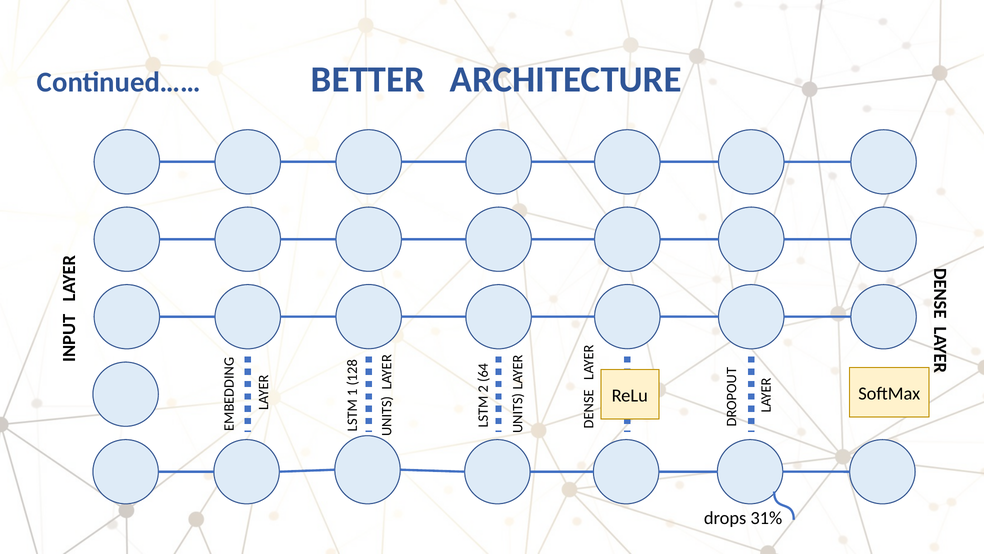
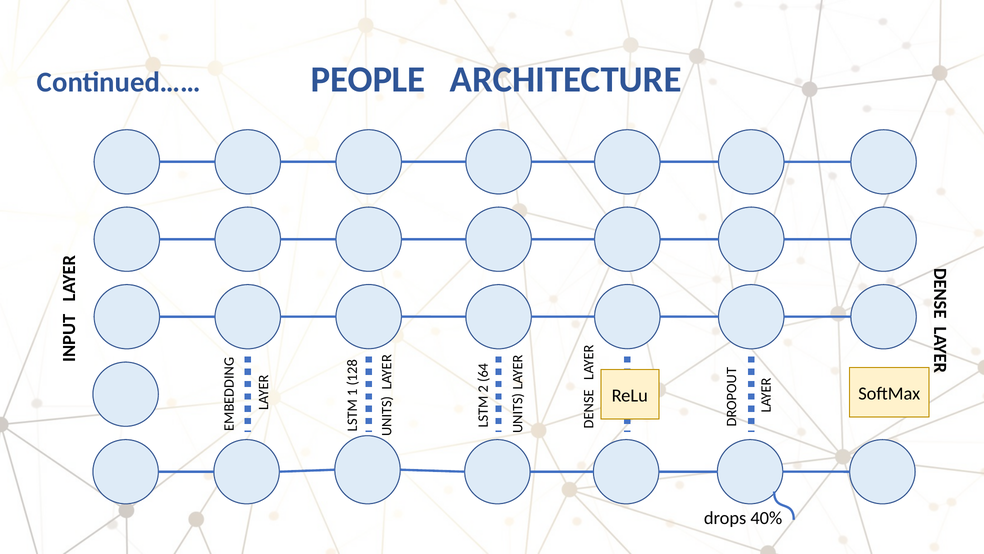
BETTER: BETTER -> PEOPLE
31%: 31% -> 40%
